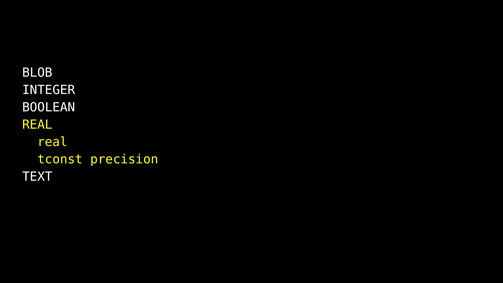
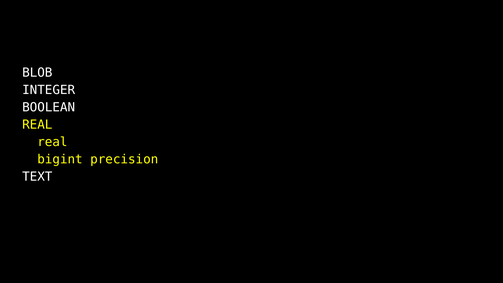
tconst: tconst -> bigint
